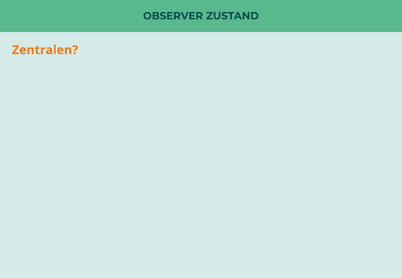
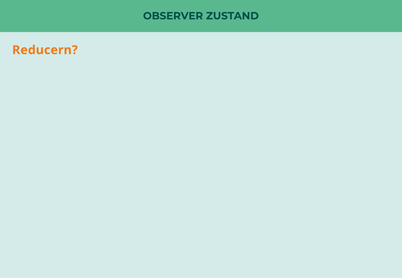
Zentralen: Zentralen -> Reducern
